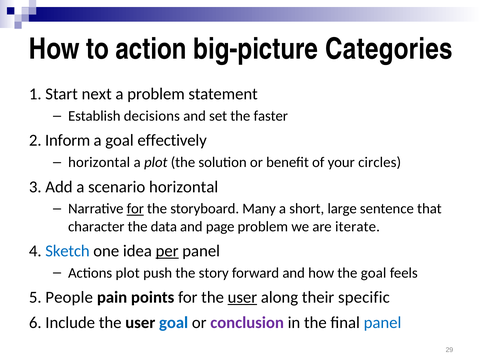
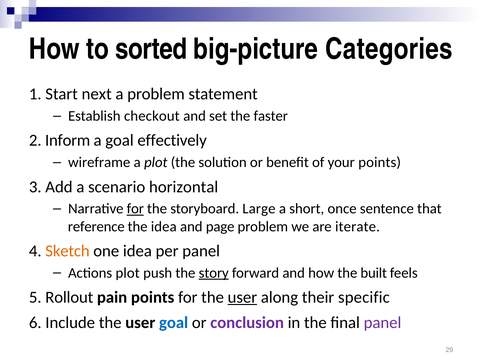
action: action -> sorted
decisions: decisions -> checkout
horizontal at (99, 162): horizontal -> wireframe
your circles: circles -> points
Many: Many -> Large
large: large -> once
character: character -> reference
the data: data -> idea
Sketch colour: blue -> orange
per underline: present -> none
story underline: none -> present
the goal: goal -> built
People: People -> Rollout
panel at (383, 322) colour: blue -> purple
